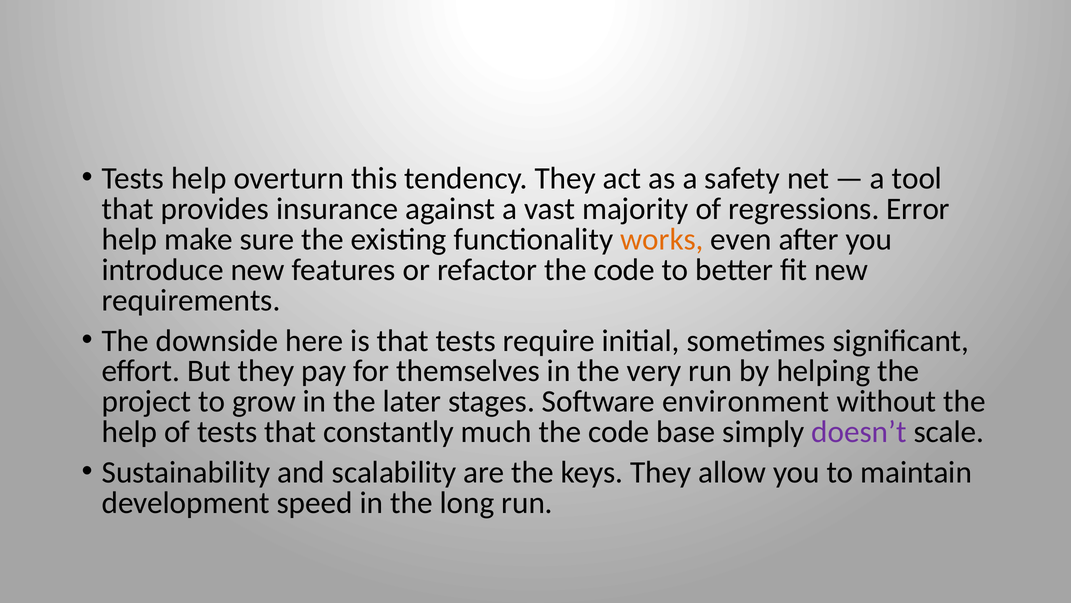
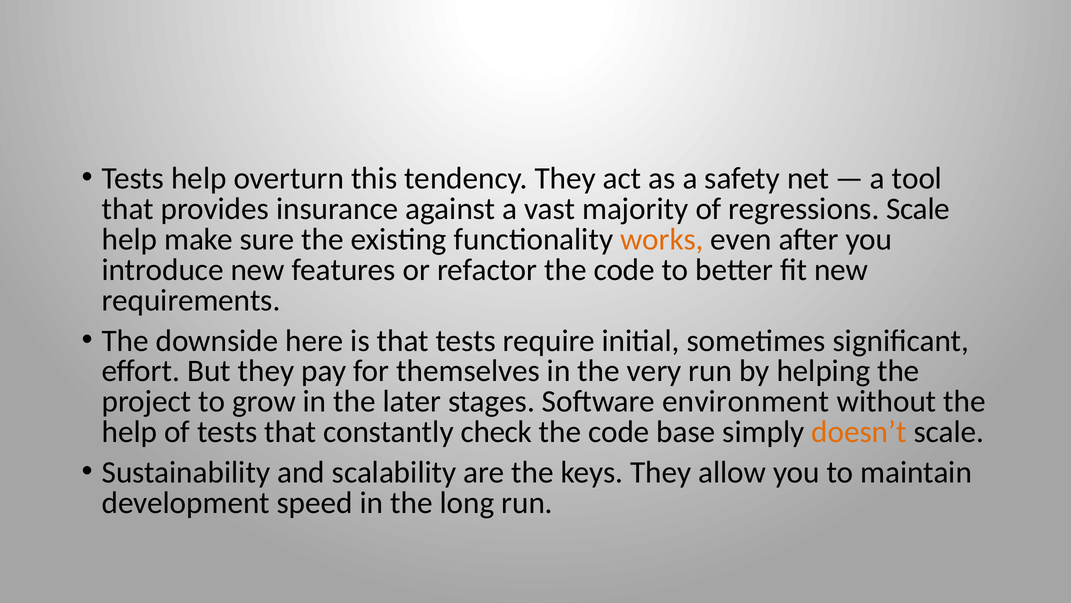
regressions Error: Error -> Scale
much: much -> check
doesn’t colour: purple -> orange
